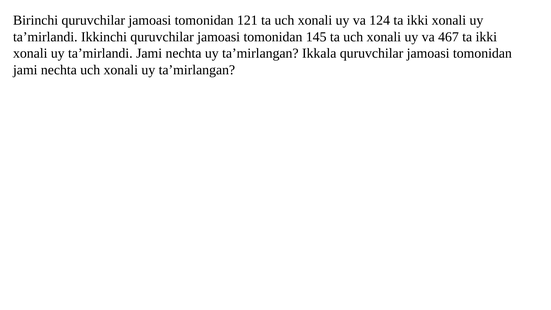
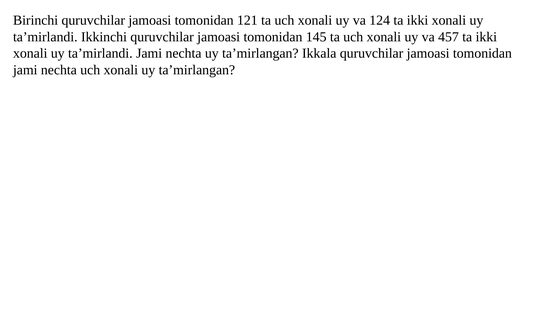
467: 467 -> 457
